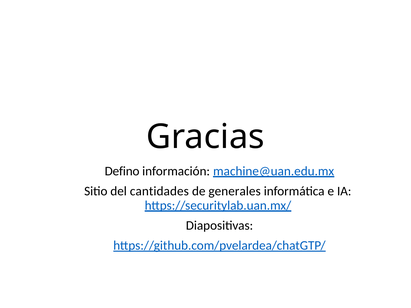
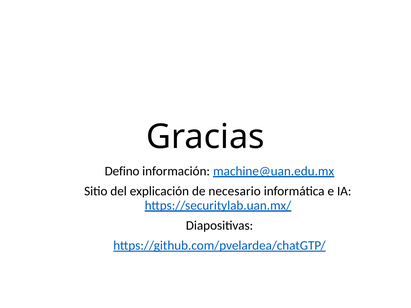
cantidades: cantidades -> explicación
generales: generales -> necesario
